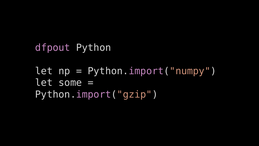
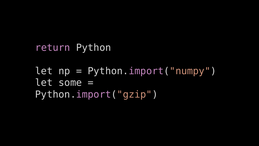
dfpout: dfpout -> return
